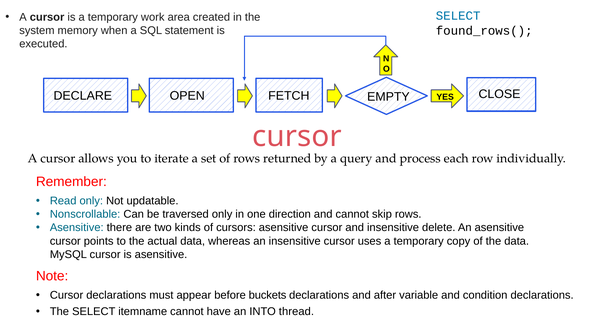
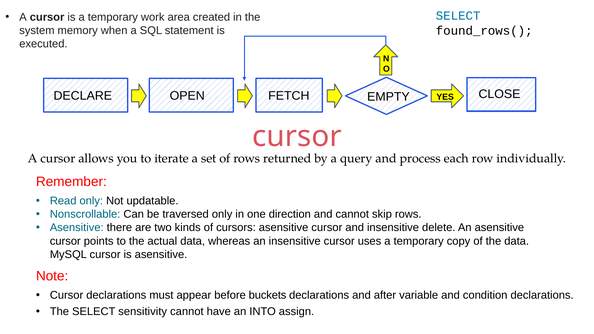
itemname: itemname -> sensitivity
thread: thread -> assign
